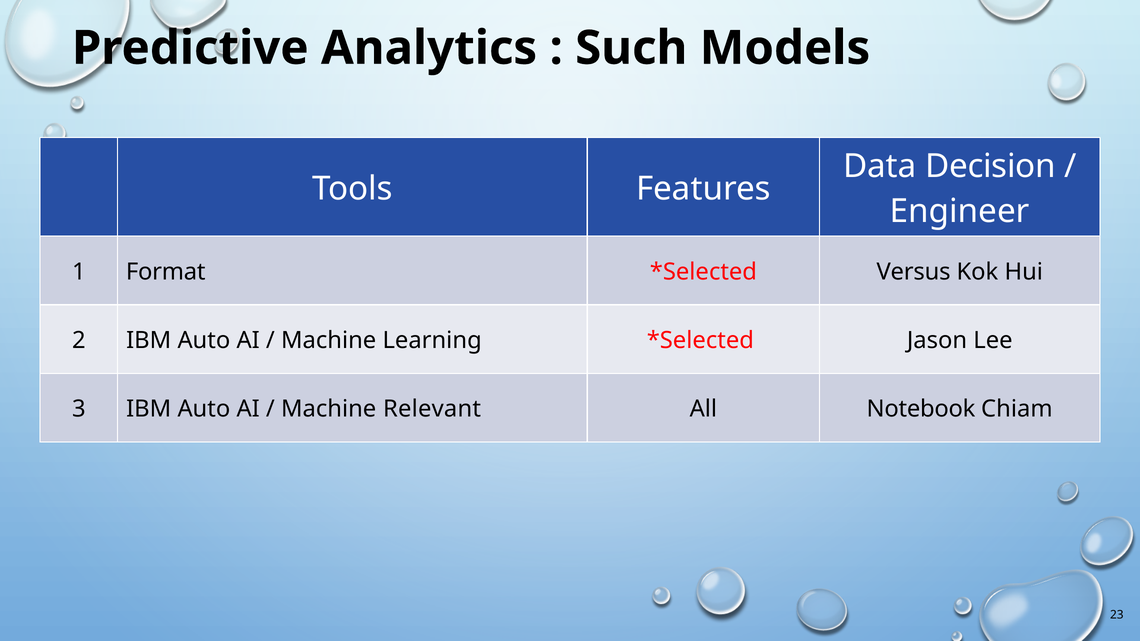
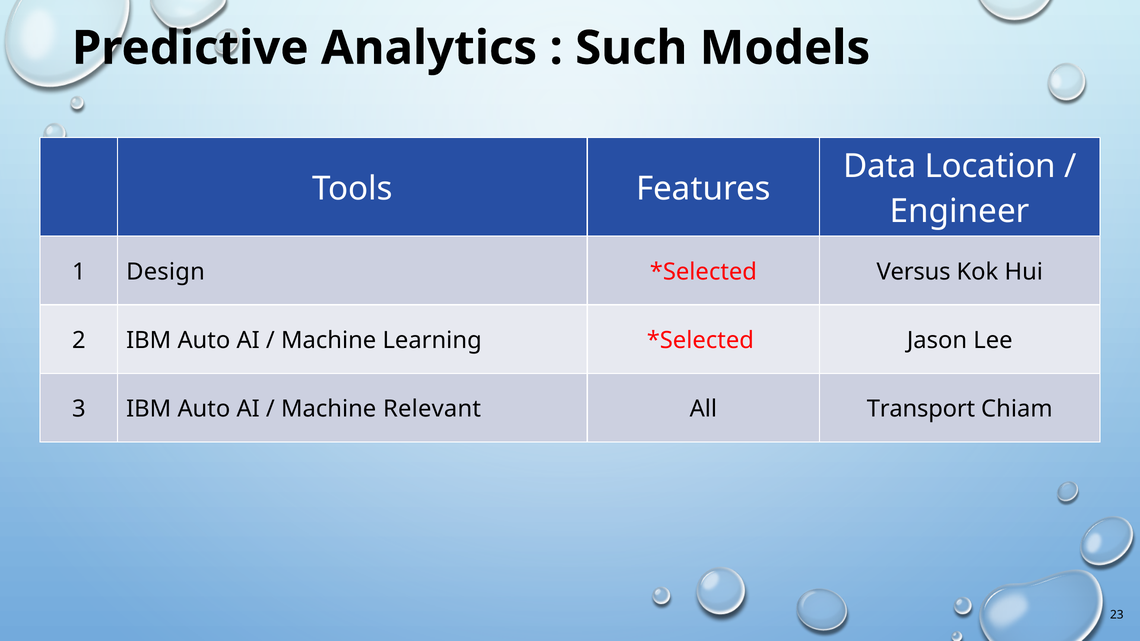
Decision: Decision -> Location
Format: Format -> Design
Notebook: Notebook -> Transport
